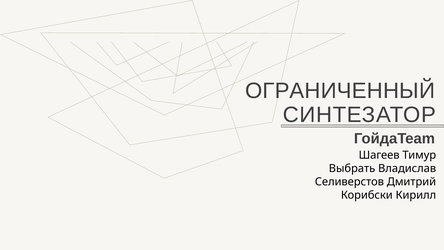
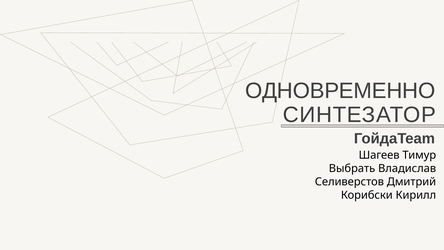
ОГРАНИЧЕННЫЙ: ОГРАНИЧЕННЫЙ -> ОДНОВРЕМЕННО
